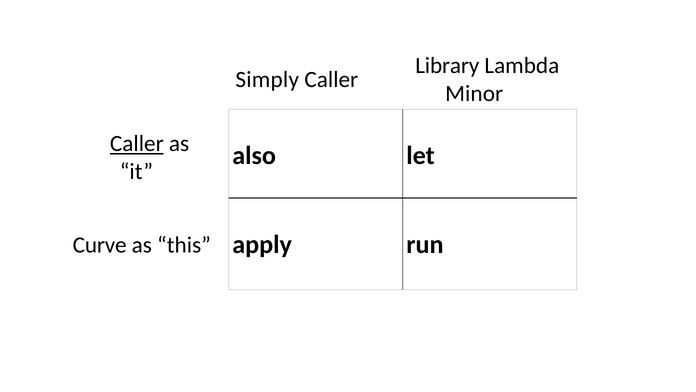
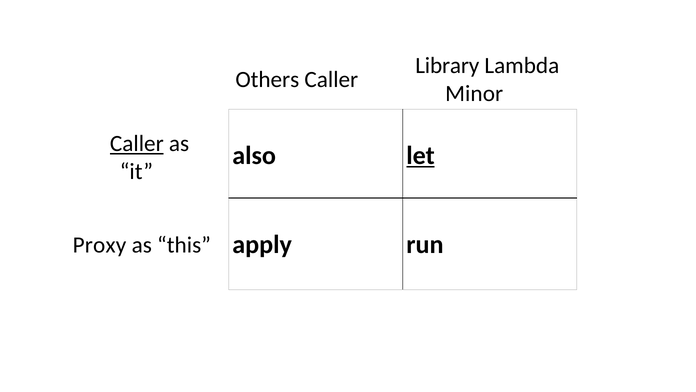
Simply: Simply -> Others
let underline: none -> present
Curve: Curve -> Proxy
